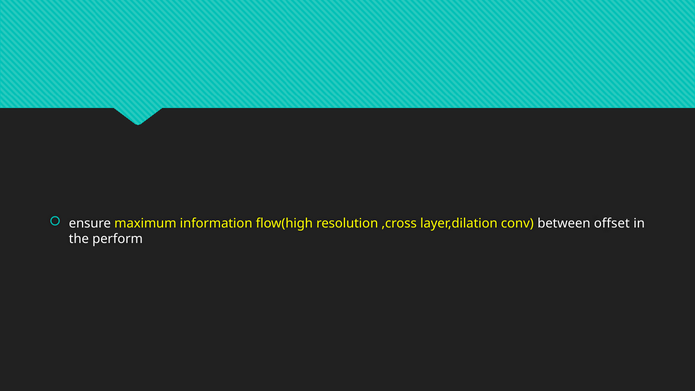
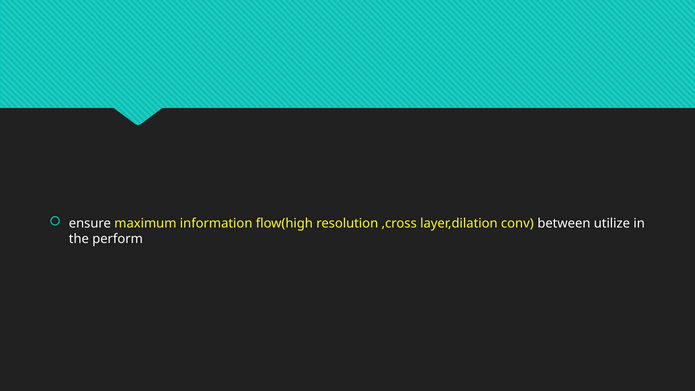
offset: offset -> utilize
